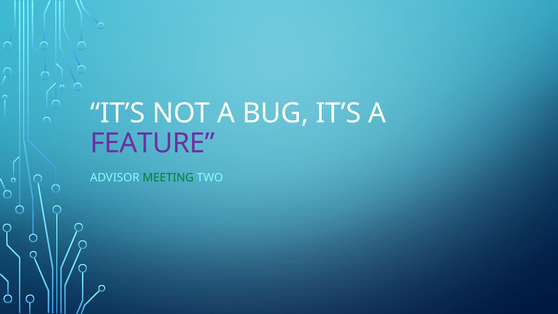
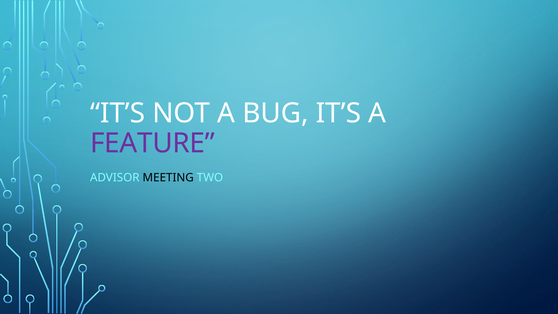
MEETING colour: green -> black
